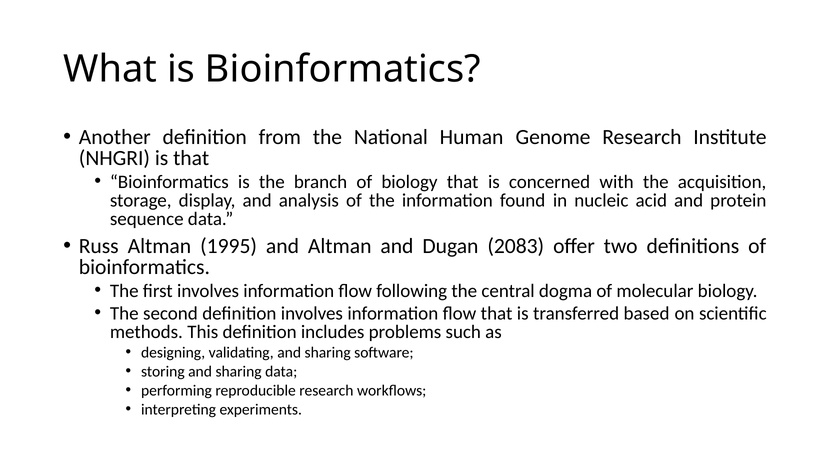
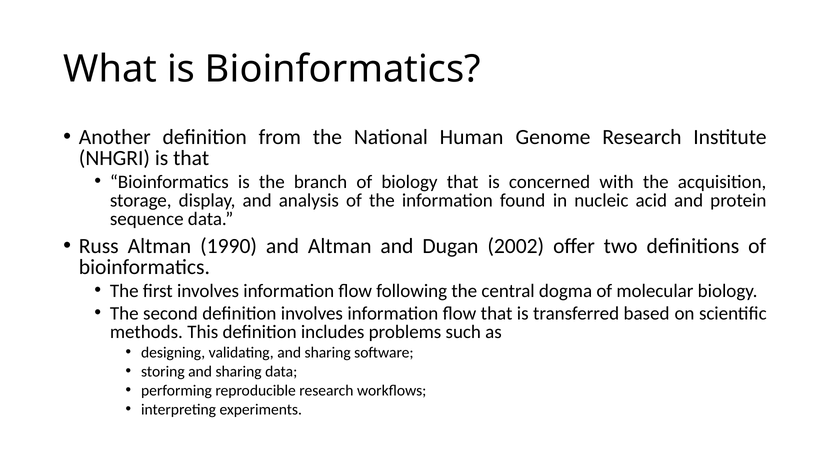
1995: 1995 -> 1990
2083: 2083 -> 2002
